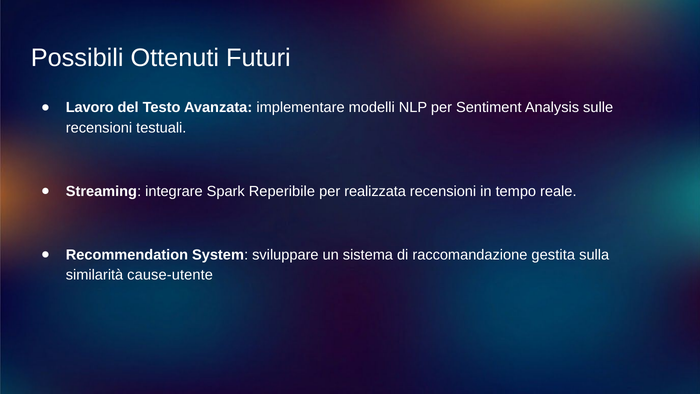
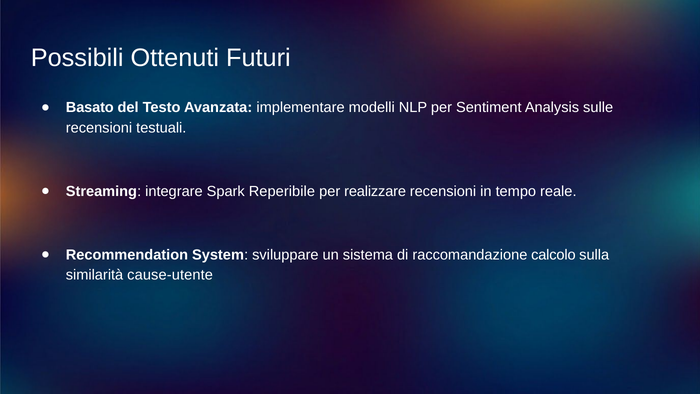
Lavoro: Lavoro -> Basato
realizzata: realizzata -> realizzare
gestita: gestita -> calcolo
